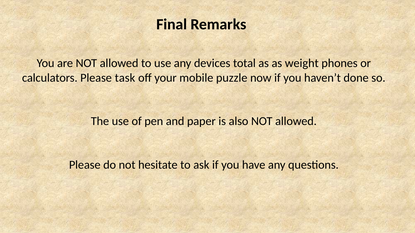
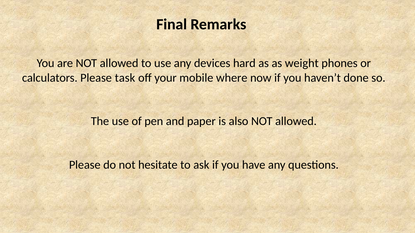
total: total -> hard
puzzle: puzzle -> where
